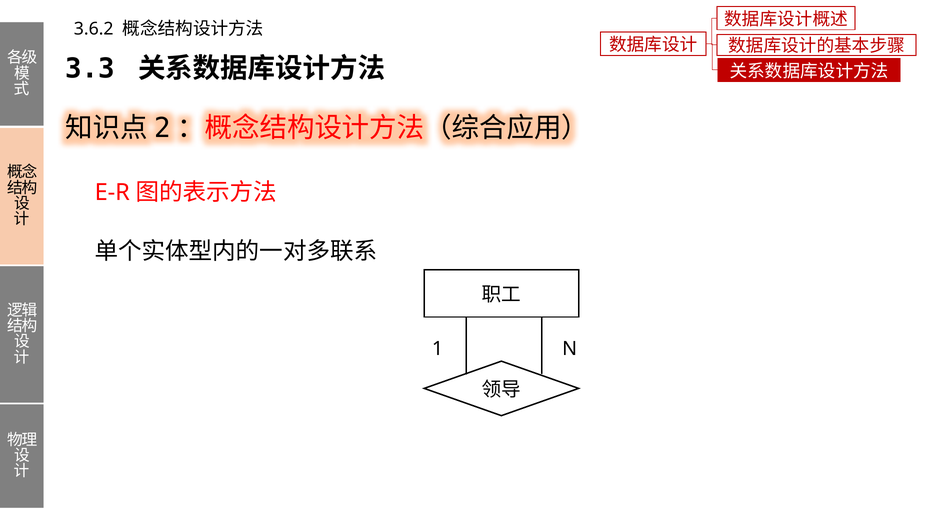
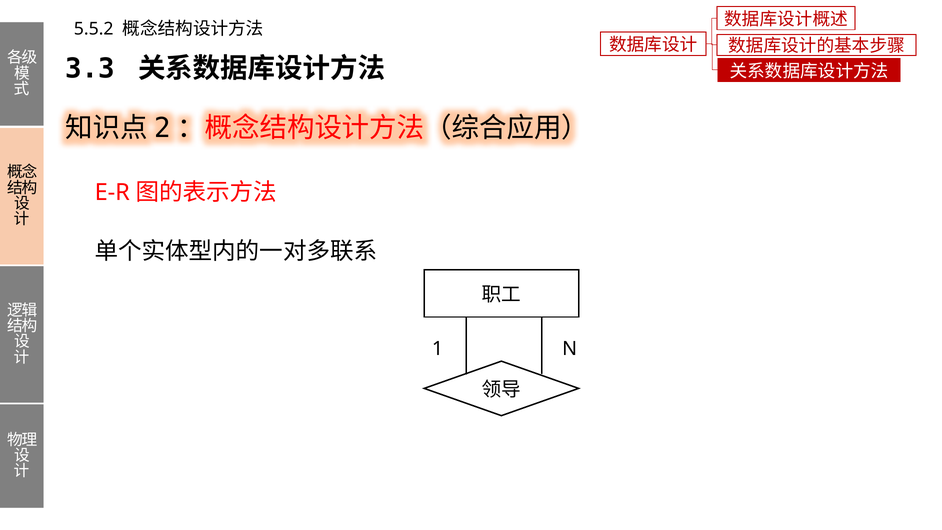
3.6.2: 3.6.2 -> 5.5.2
